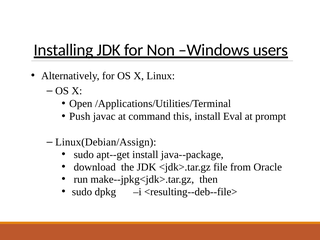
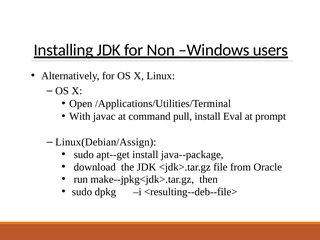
Push: Push -> With
this: this -> pull
